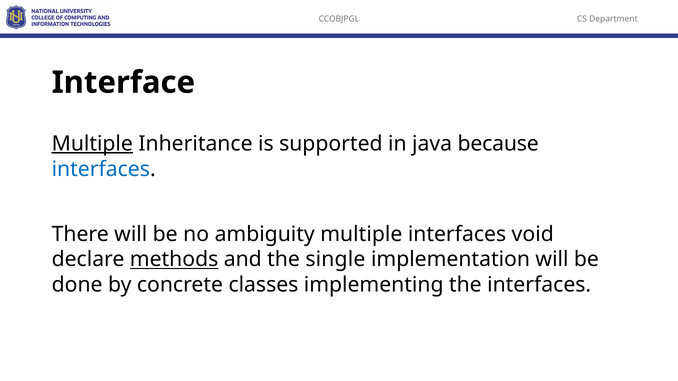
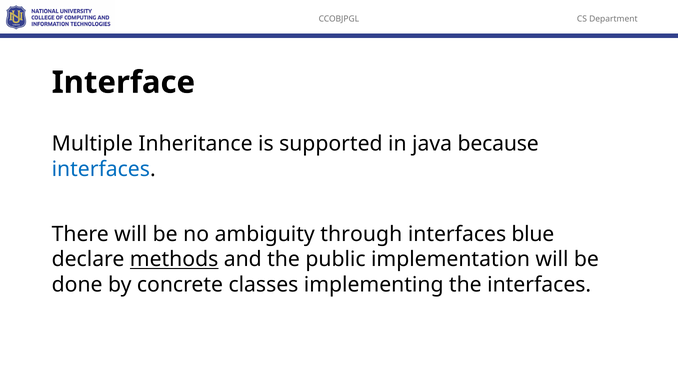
Multiple at (92, 144) underline: present -> none
ambiguity multiple: multiple -> through
void: void -> blue
single: single -> public
